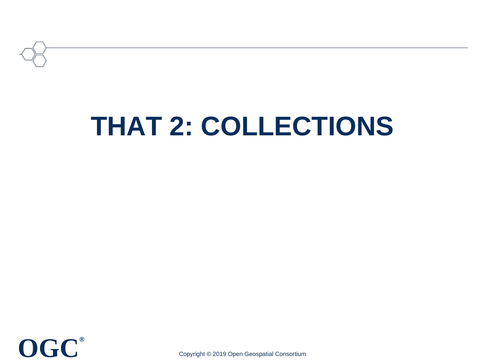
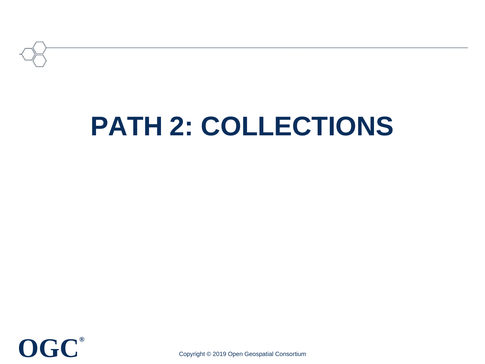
THAT: THAT -> PATH
